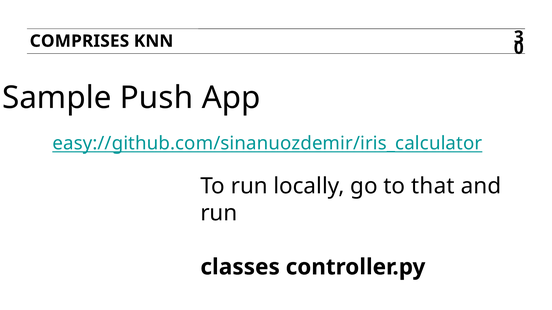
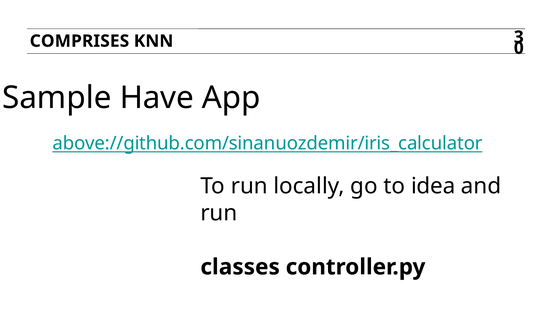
Push: Push -> Have
easy://github.com/sinanuozdemir/iris_calculator: easy://github.com/sinanuozdemir/iris_calculator -> above://github.com/sinanuozdemir/iris_calculator
that: that -> idea
